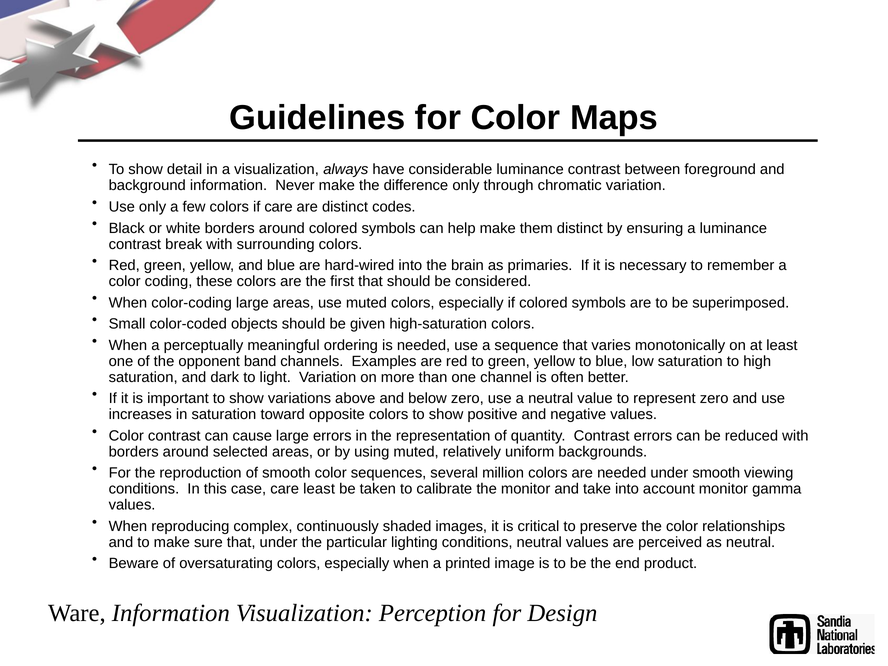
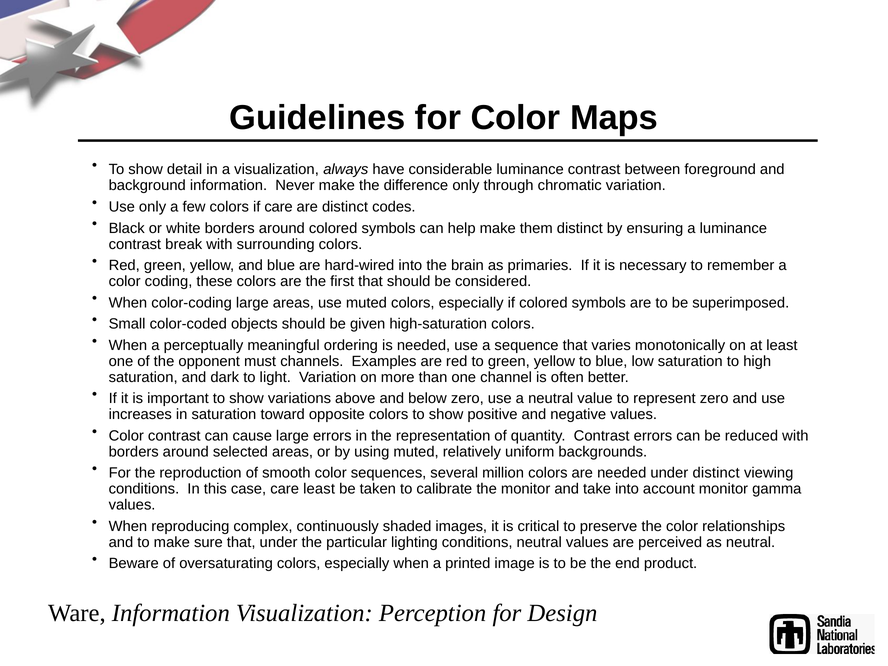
band: band -> must
under smooth: smooth -> distinct
